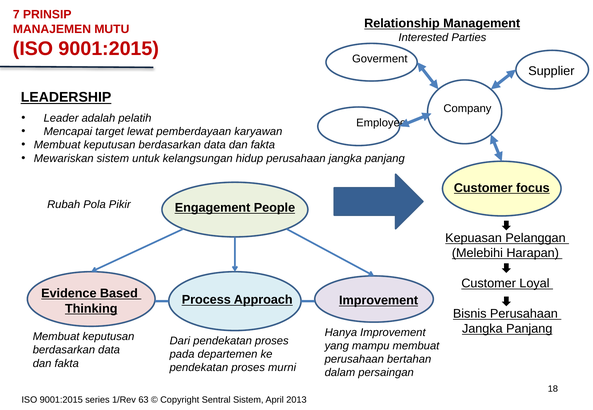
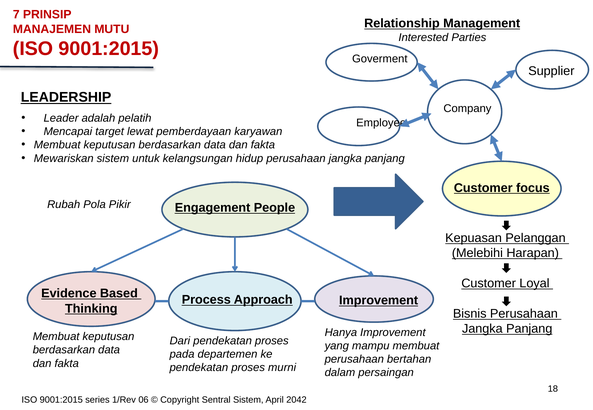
63: 63 -> 06
2013: 2013 -> 2042
